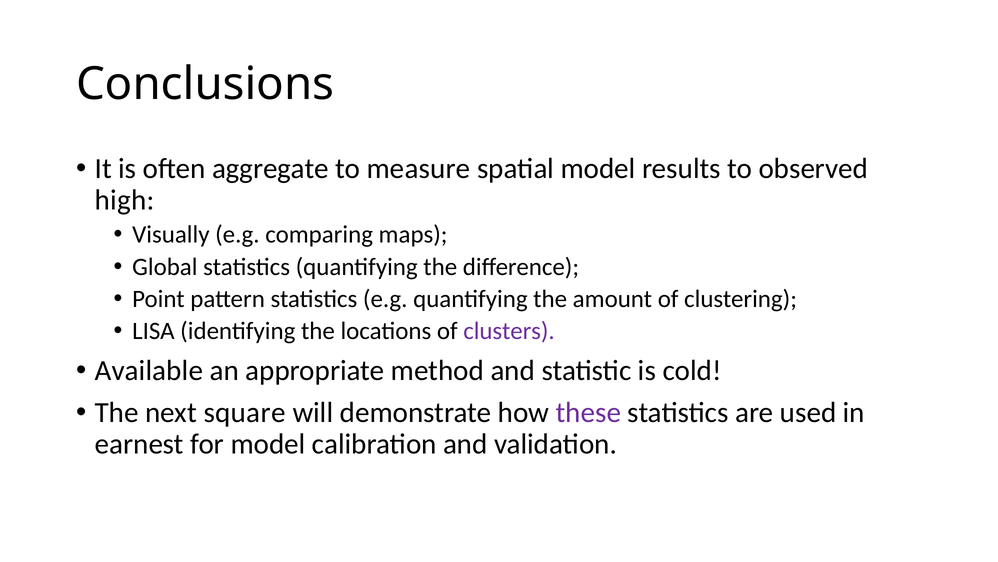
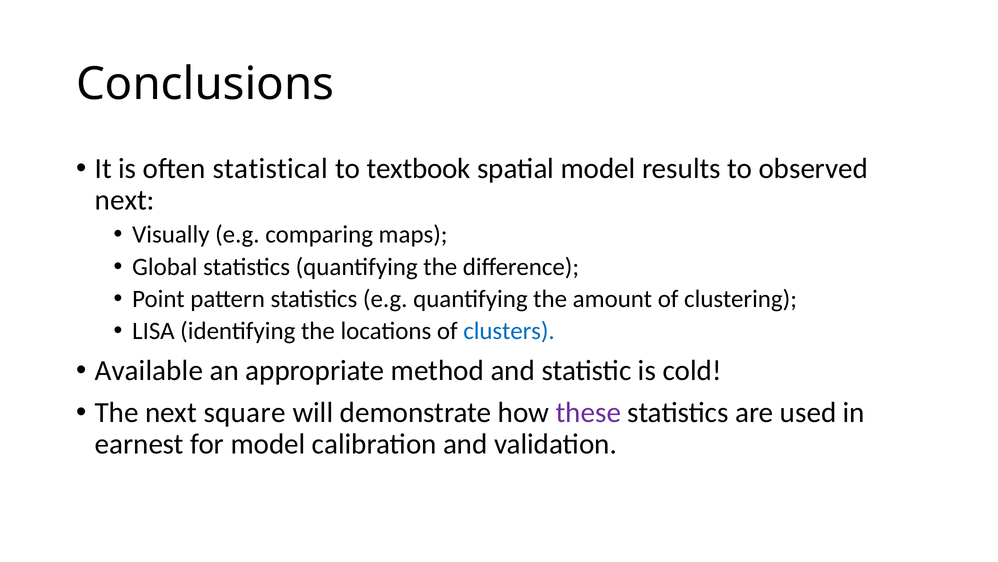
aggregate: aggregate -> statistical
measure: measure -> textbook
high at (125, 200): high -> next
clusters colour: purple -> blue
